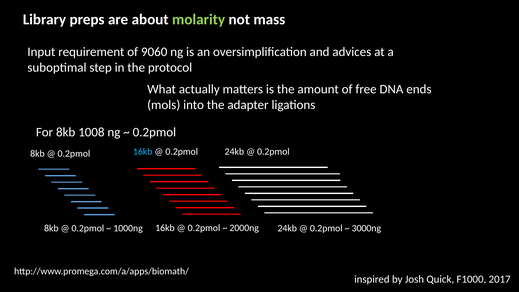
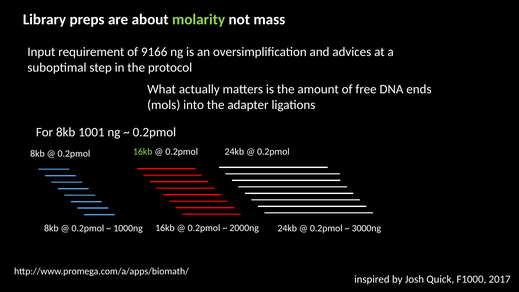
9060: 9060 -> 9166
1008: 1008 -> 1001
16kb at (143, 152) colour: light blue -> light green
